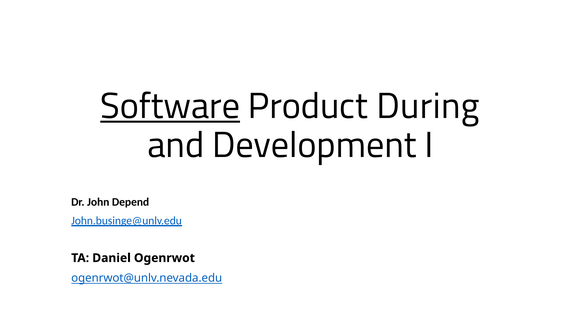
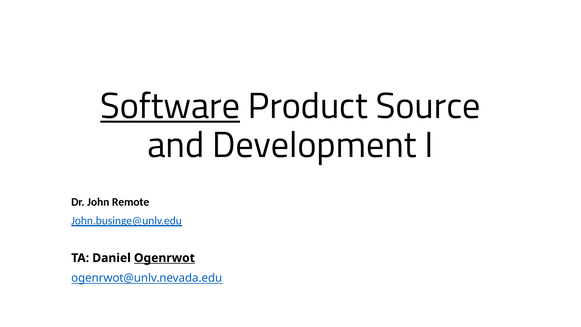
During: During -> Source
Depend: Depend -> Remote
Ogenrwot underline: none -> present
